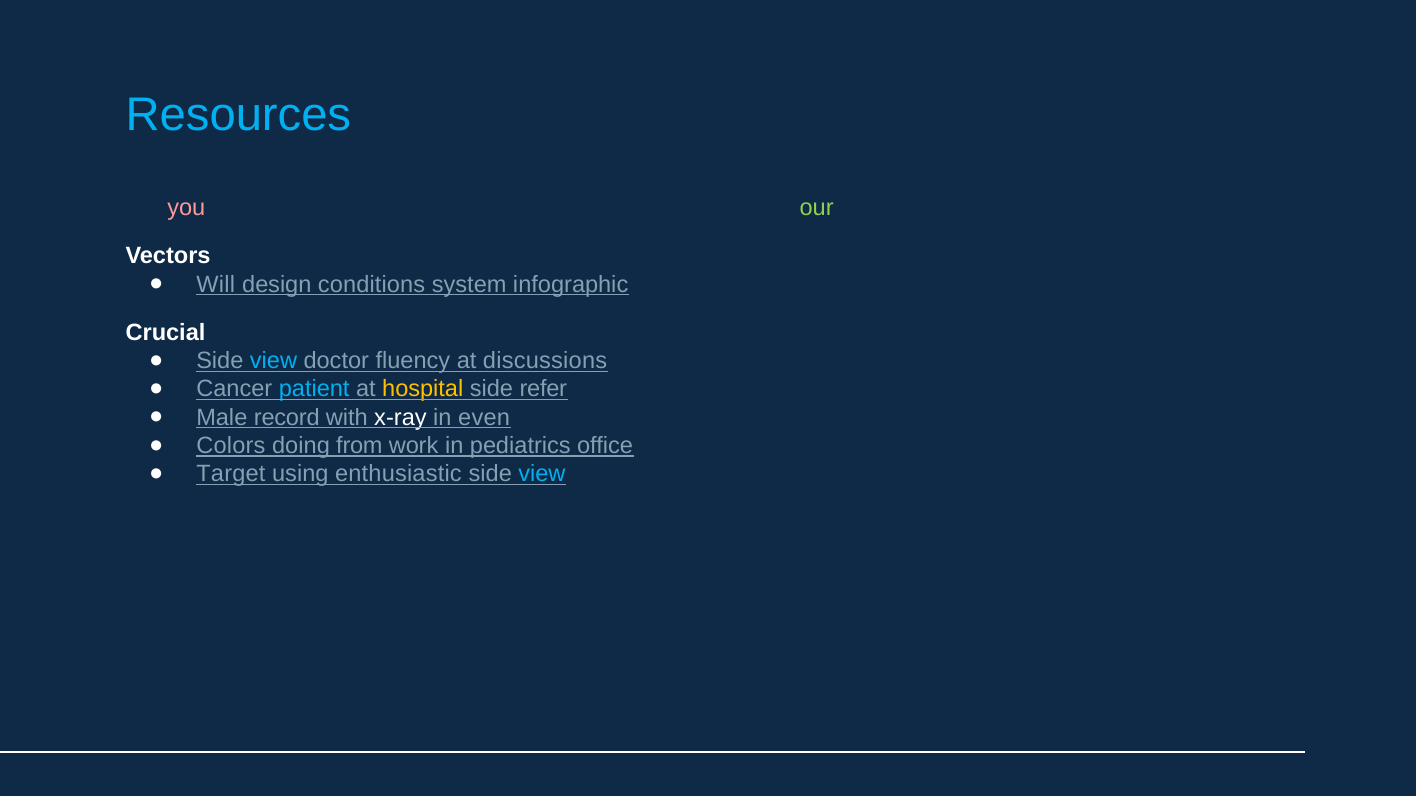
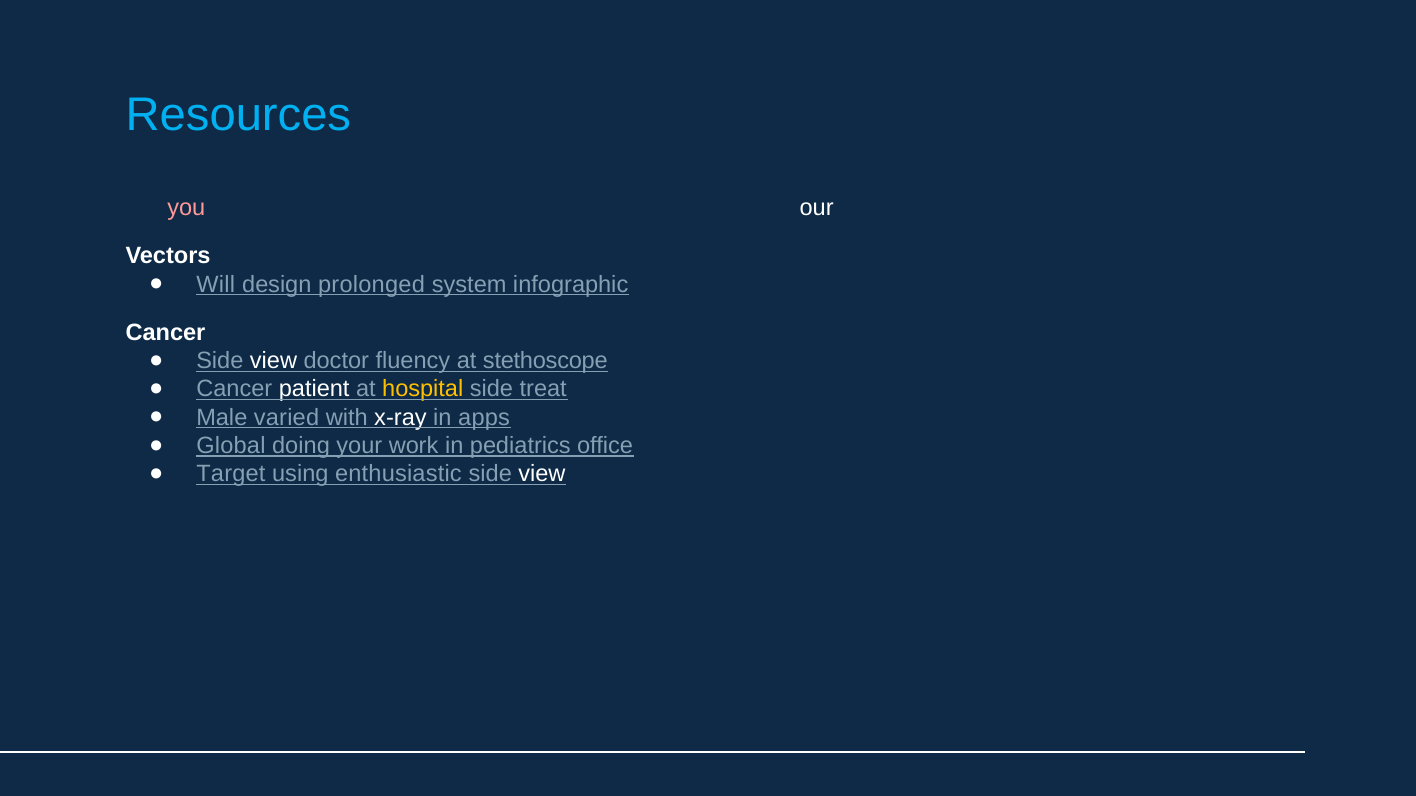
our colour: light green -> white
conditions: conditions -> prolonged
Crucial at (165, 333): Crucial -> Cancer
view at (273, 361) colour: light blue -> white
discussions: discussions -> stethoscope
patient colour: light blue -> white
refer: refer -> treat
record: record -> varied
even: even -> apps
Colors: Colors -> Global
from: from -> your
view at (542, 474) colour: light blue -> white
